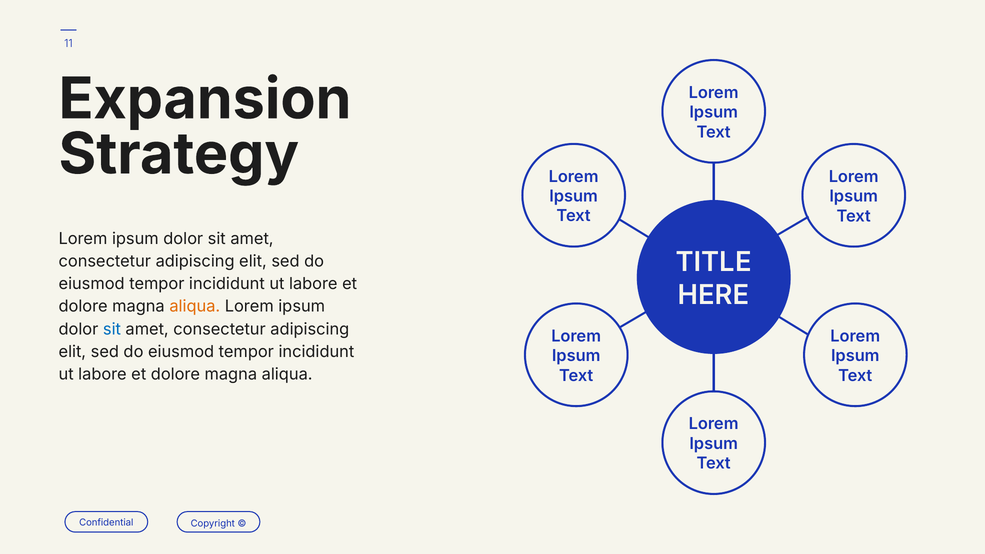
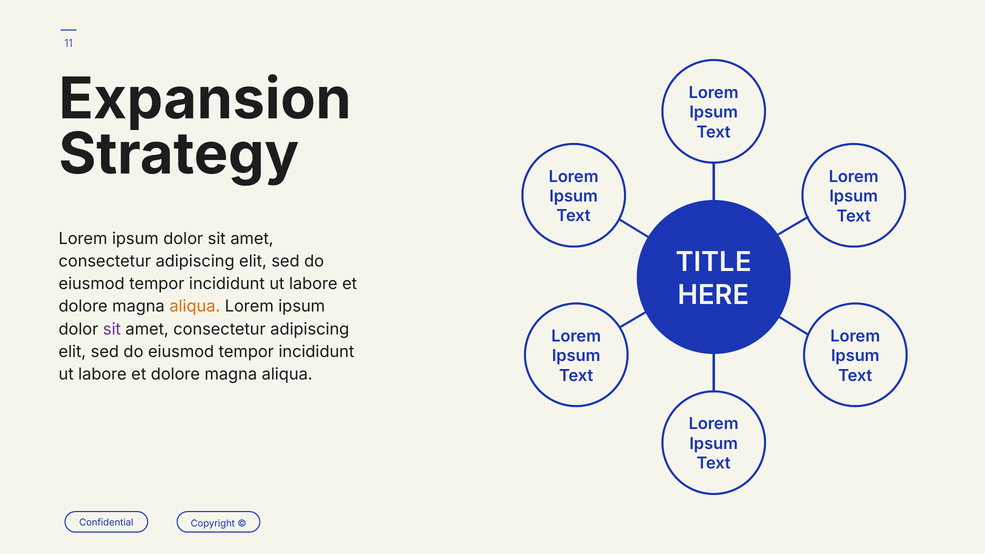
sit at (112, 329) colour: blue -> purple
